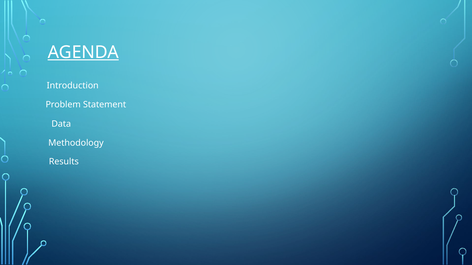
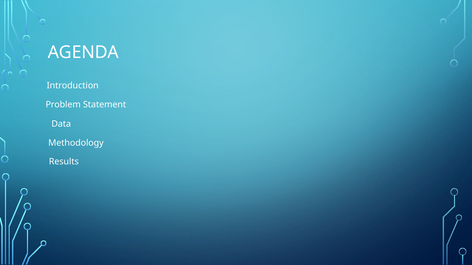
AGENDA underline: present -> none
